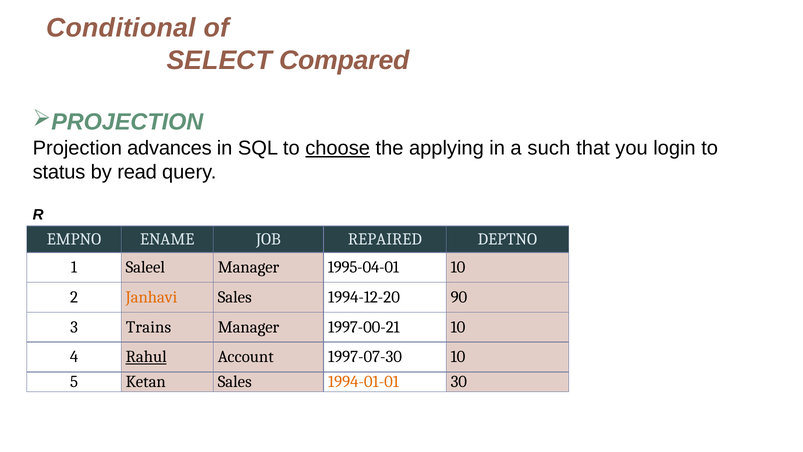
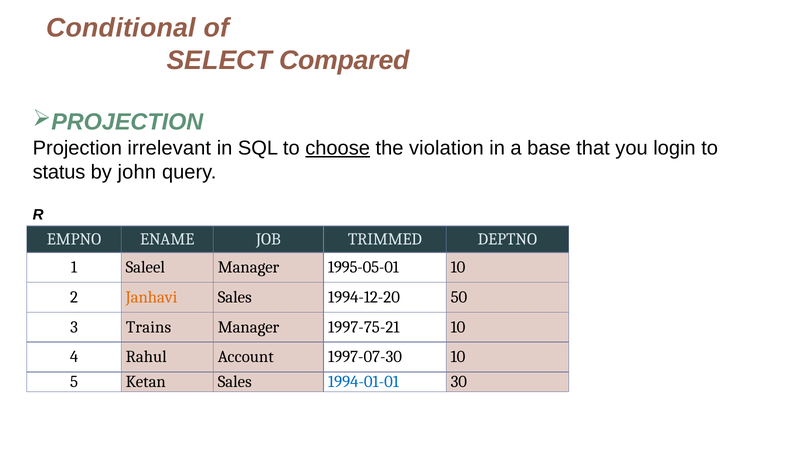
advances: advances -> irrelevant
applying: applying -> violation
such: such -> base
read: read -> john
REPAIRED: REPAIRED -> TRIMMED
1995-04-01: 1995-04-01 -> 1995-05-01
90: 90 -> 50
1997-00-21: 1997-00-21 -> 1997-75-21
Rahul underline: present -> none
1994-01-01 colour: orange -> blue
